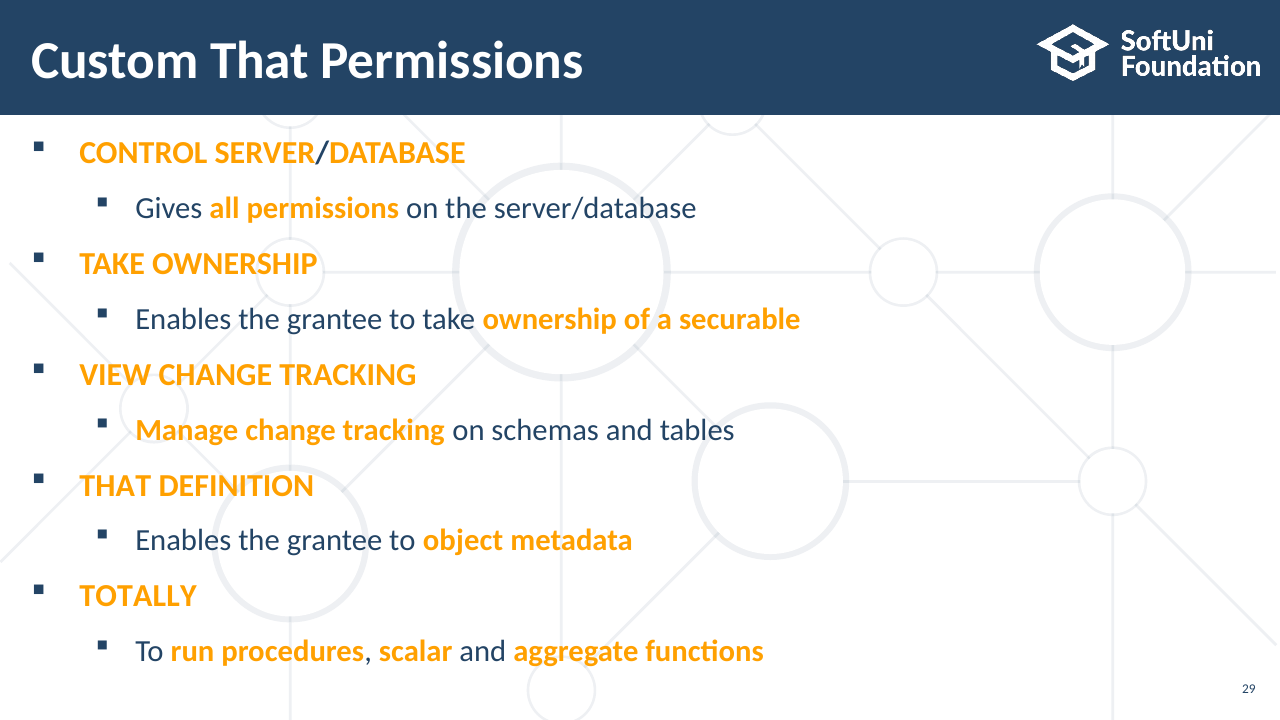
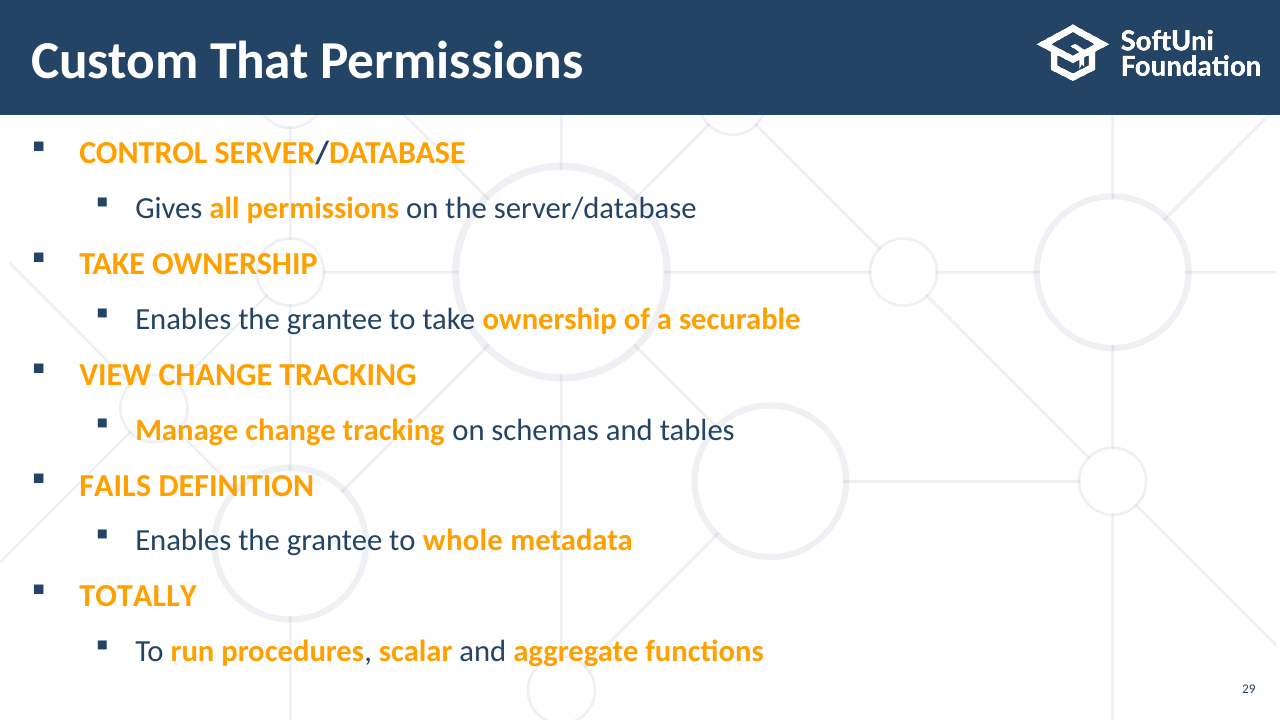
THAT at (115, 485): THAT -> FAILS
object: object -> whole
